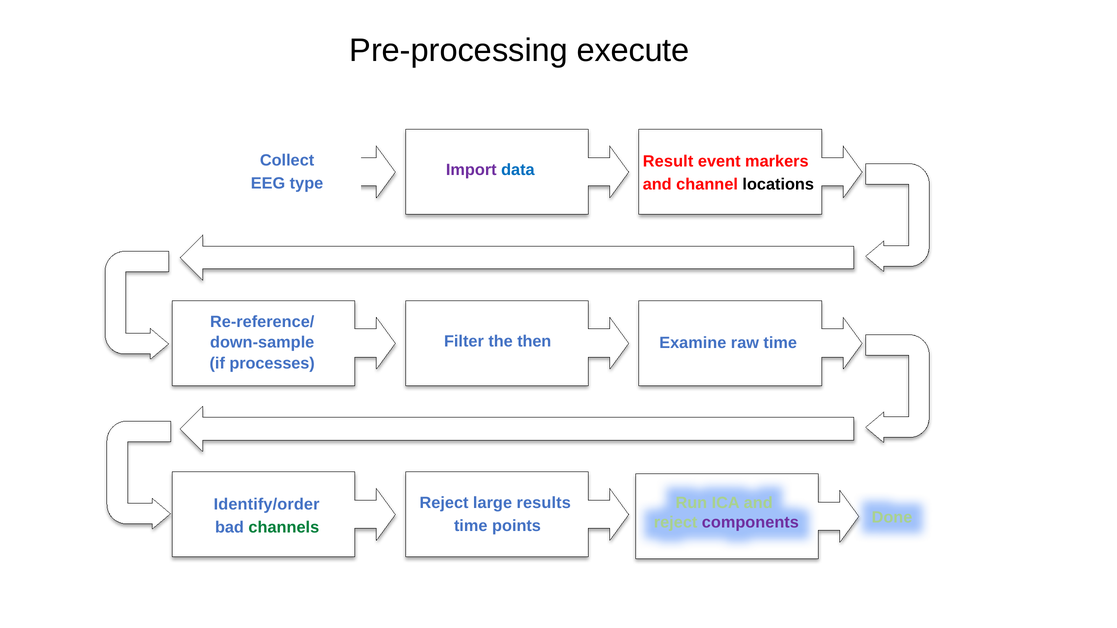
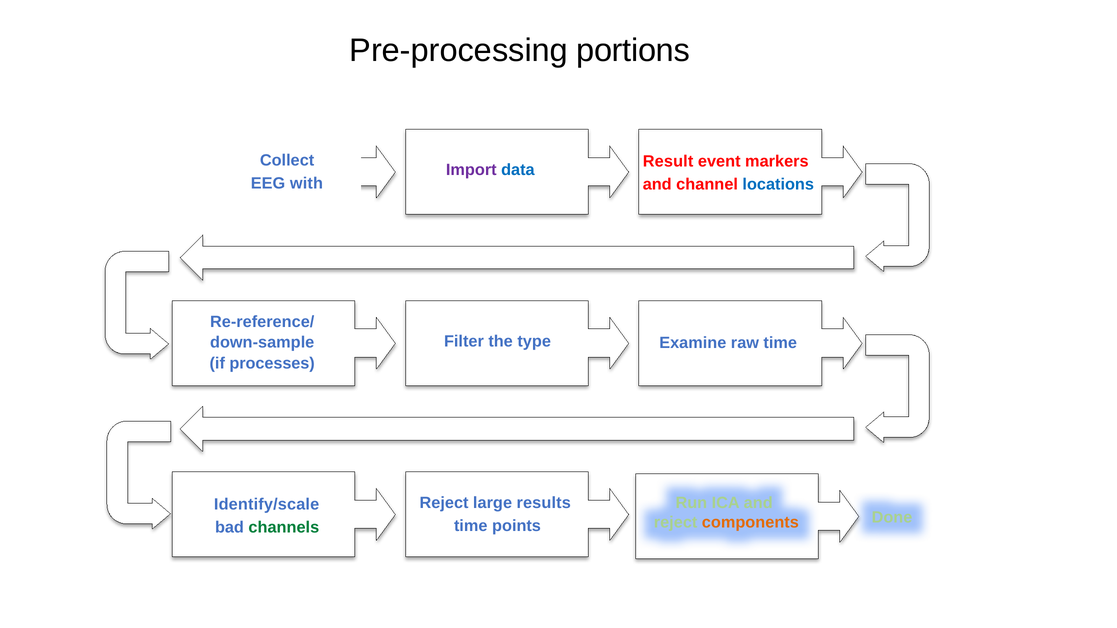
execute: execute -> portions
type: type -> with
locations colour: black -> blue
then: then -> type
Identify/order: Identify/order -> Identify/scale
components colour: purple -> orange
